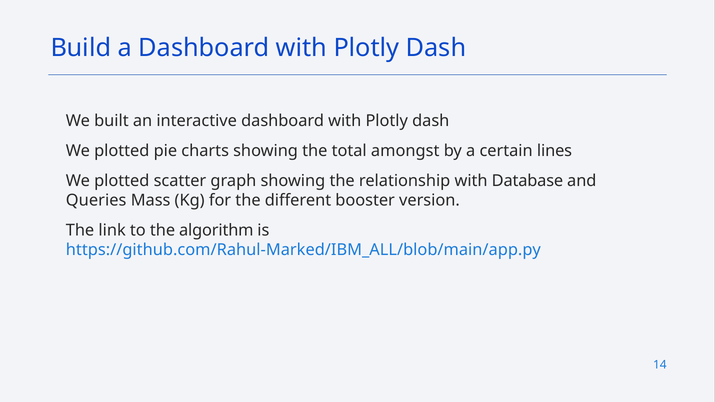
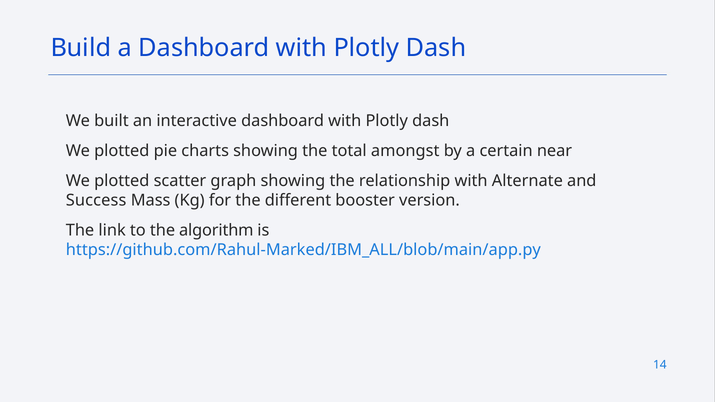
lines: lines -> near
Database: Database -> Alternate
Queries: Queries -> Success
